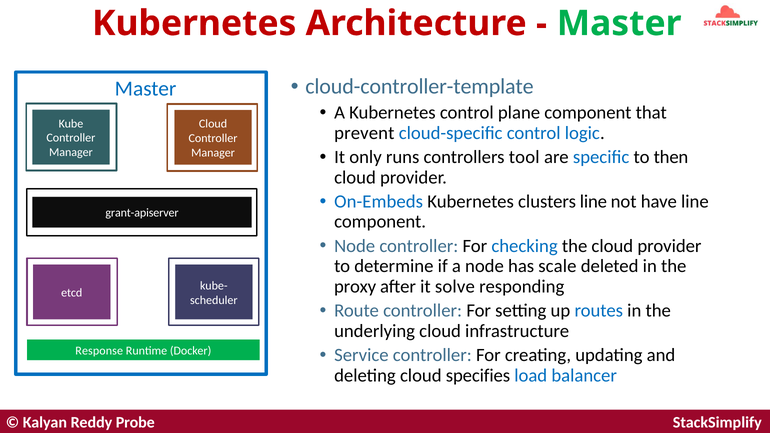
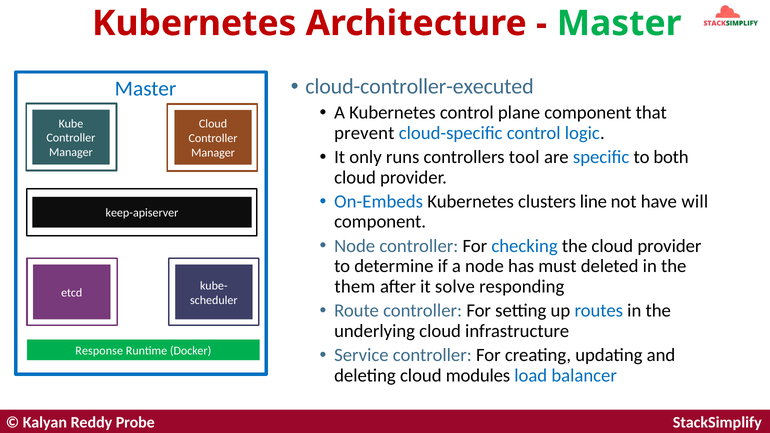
cloud-controller-template: cloud-controller-template -> cloud-controller-executed
then: then -> both
have line: line -> will
grant-apiserver: grant-apiserver -> keep-apiserver
scale: scale -> must
proxy: proxy -> them
specifies: specifies -> modules
